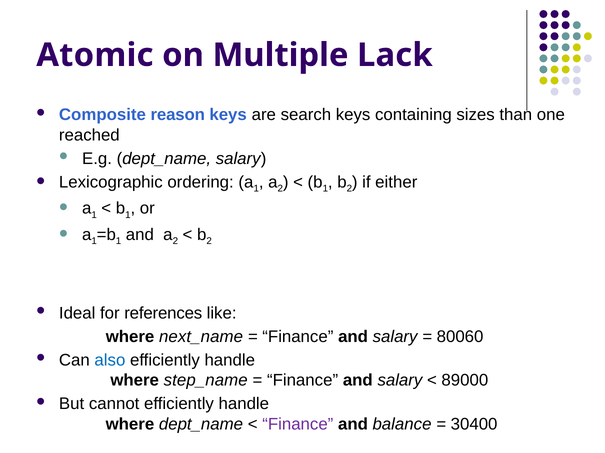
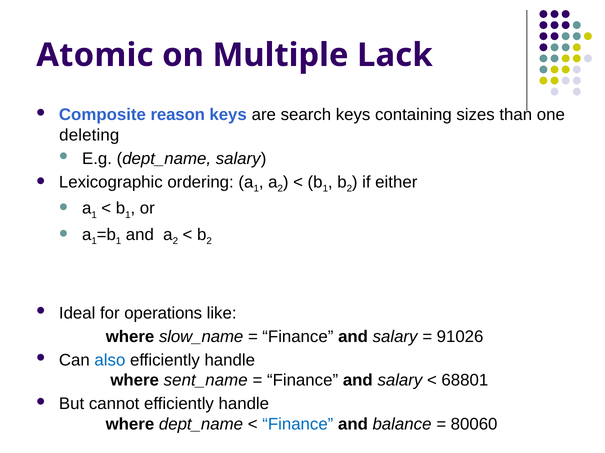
reached: reached -> deleting
references: references -> operations
next_name: next_name -> slow_name
80060: 80060 -> 91026
step_name: step_name -> sent_name
89000: 89000 -> 68801
Finance at (298, 425) colour: purple -> blue
30400: 30400 -> 80060
